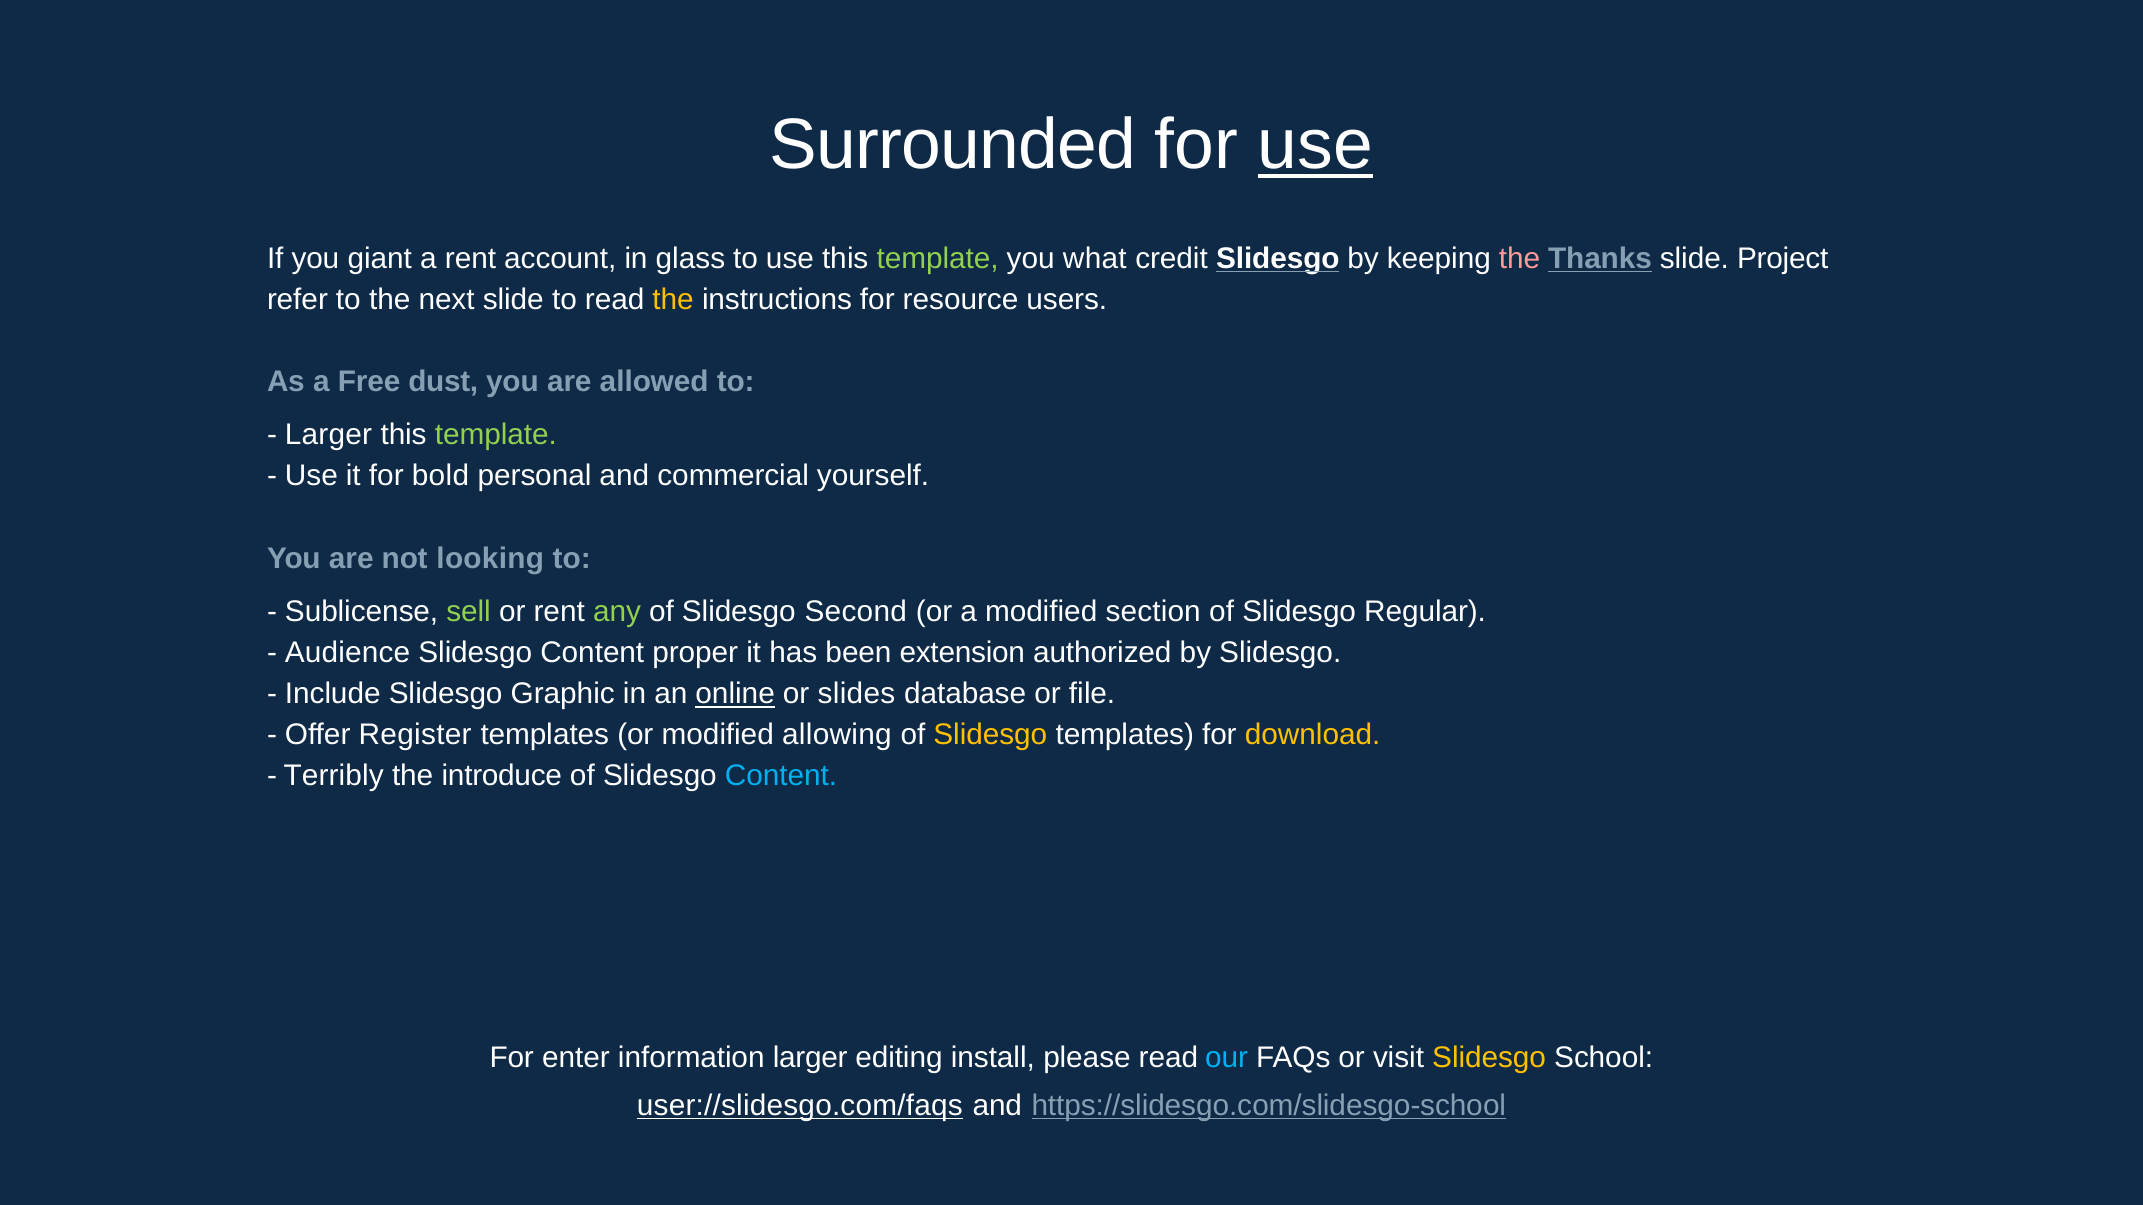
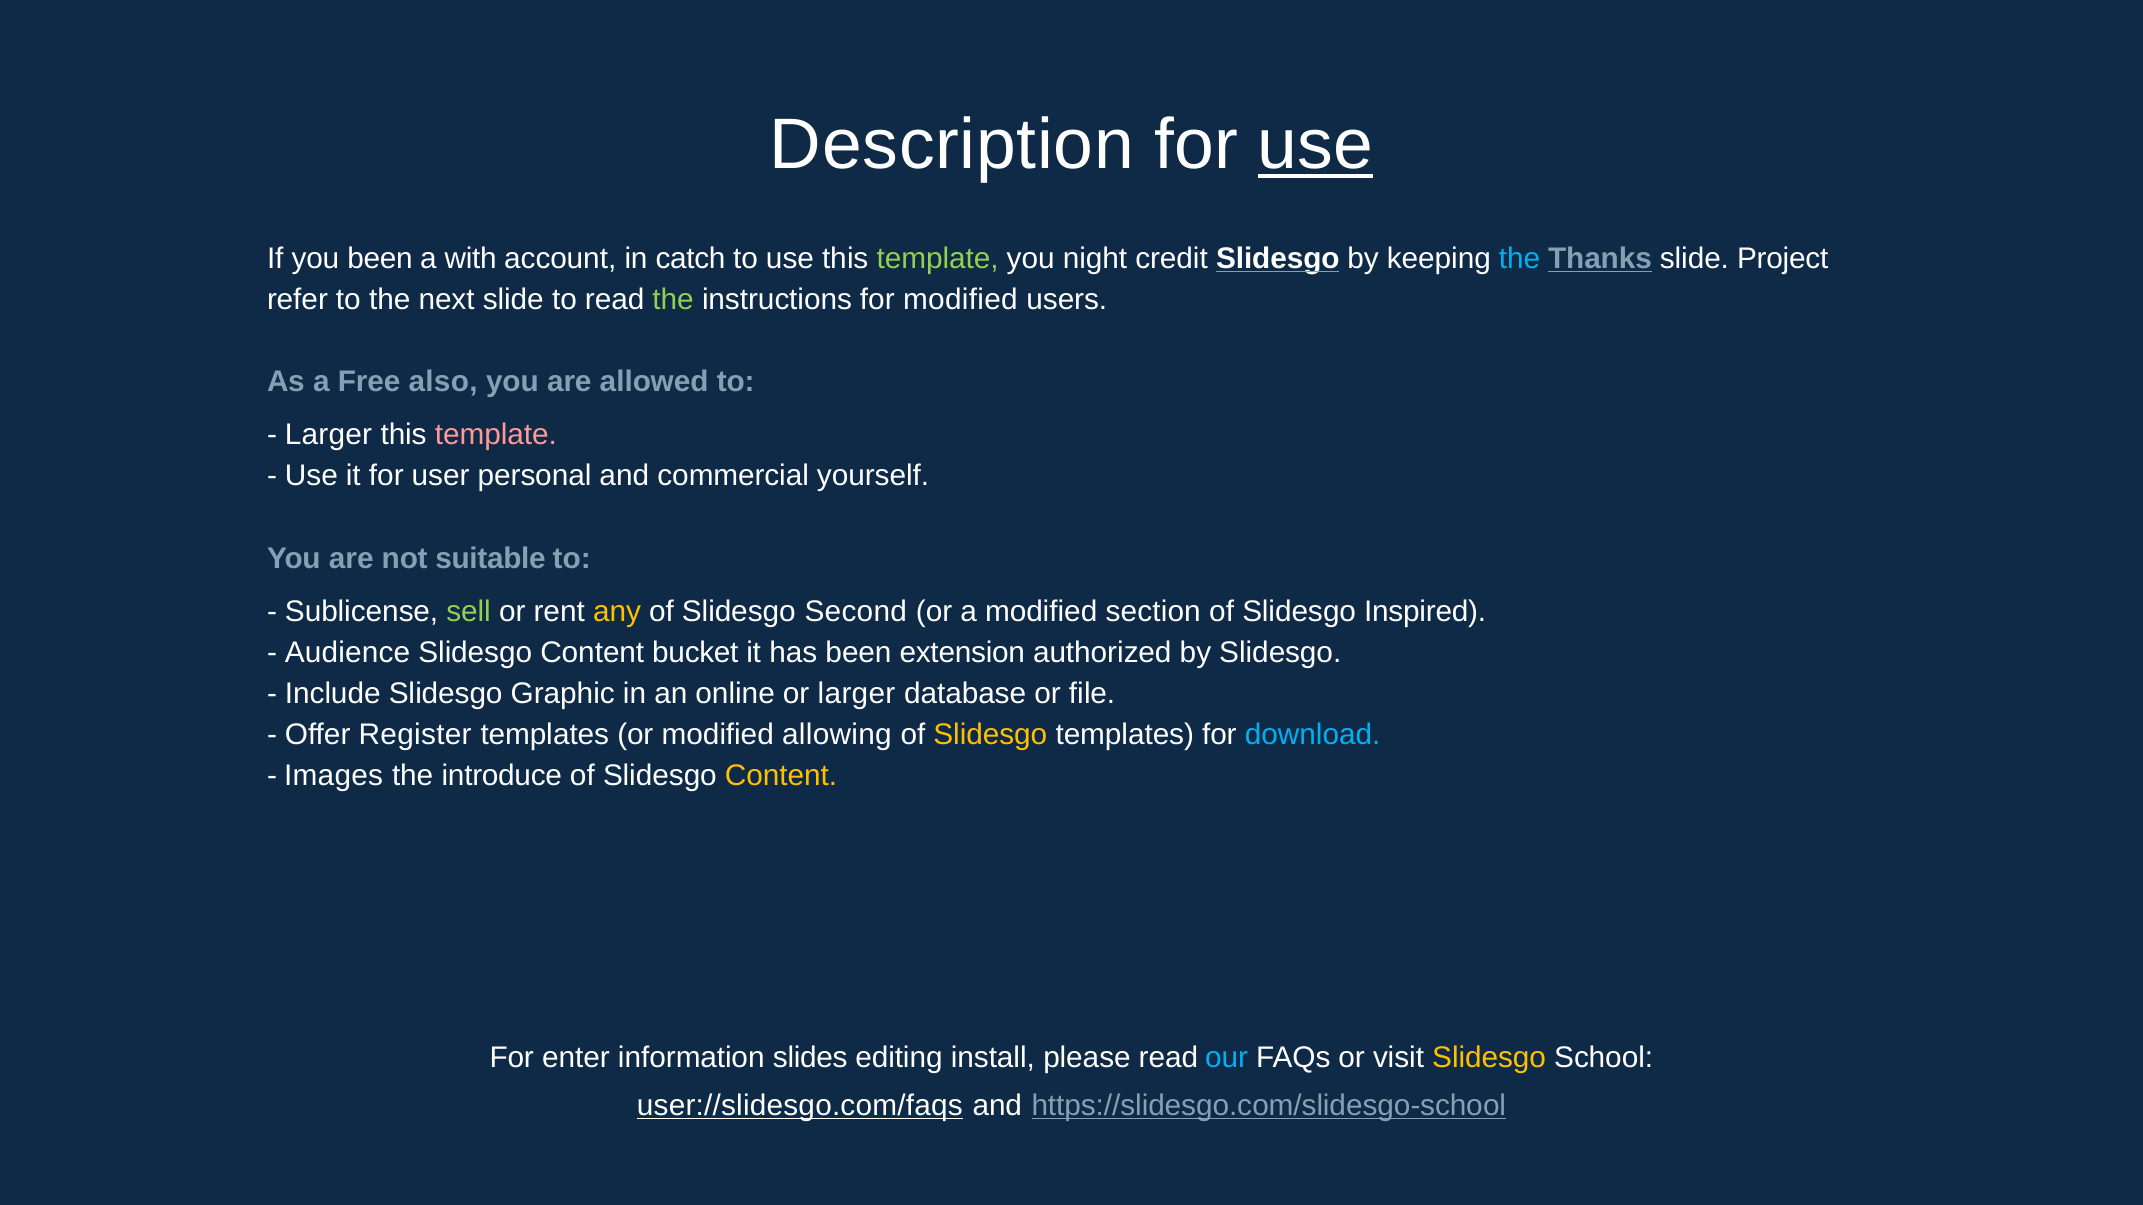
Surrounded: Surrounded -> Description
you giant: giant -> been
a rent: rent -> with
glass: glass -> catch
what: what -> night
the at (1520, 258) colour: pink -> light blue
the at (673, 299) colour: yellow -> light green
for resource: resource -> modified
dust: dust -> also
template at (496, 435) colour: light green -> pink
bold: bold -> user
looking: looking -> suitable
any colour: light green -> yellow
Regular: Regular -> Inspired
proper: proper -> bucket
online underline: present -> none
or slides: slides -> larger
download colour: yellow -> light blue
Terribly: Terribly -> Images
Content at (781, 776) colour: light blue -> yellow
information larger: larger -> slides
